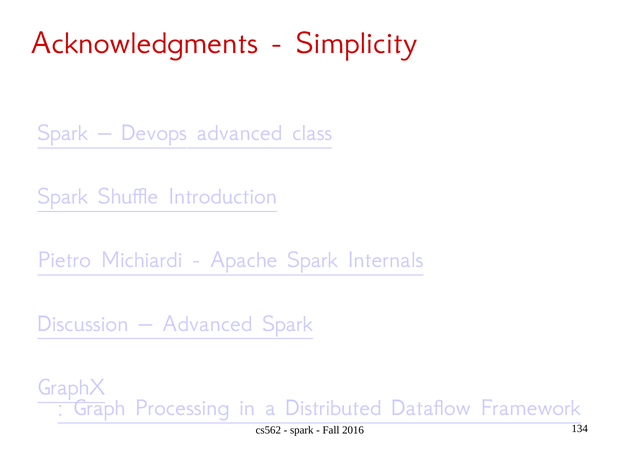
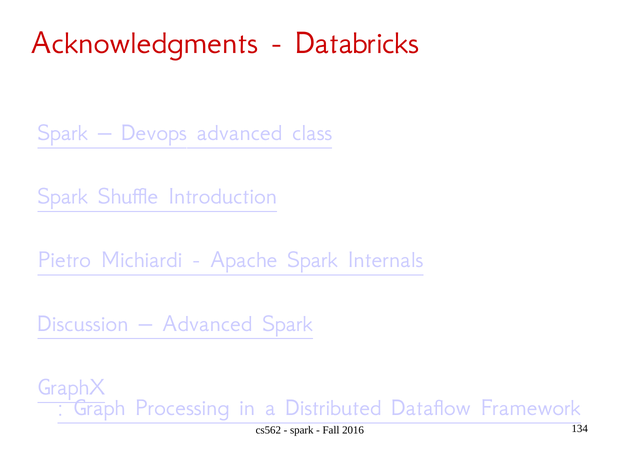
Simplicity: Simplicity -> Databricks
